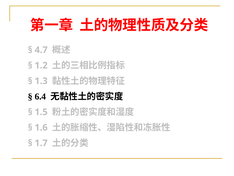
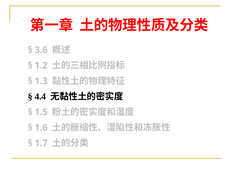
4.7: 4.7 -> 3.6
6.4: 6.4 -> 4.4
